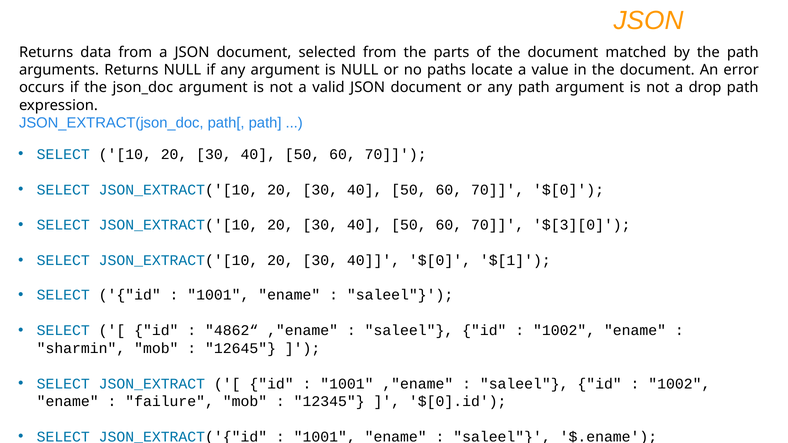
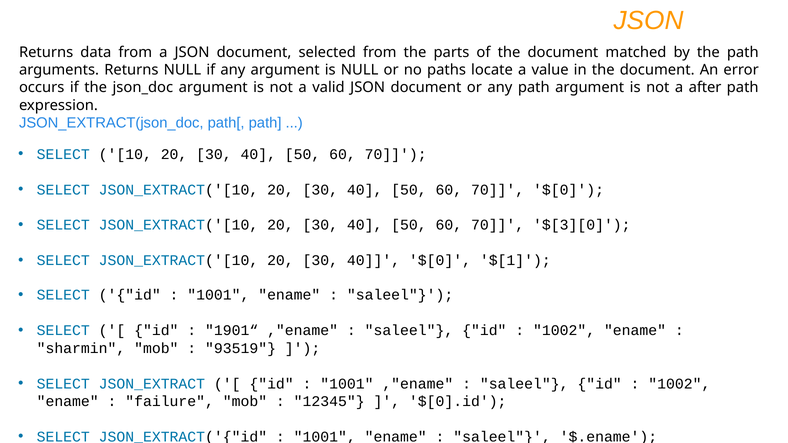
drop: drop -> after
4862“: 4862“ -> 1901“
12645: 12645 -> 93519
